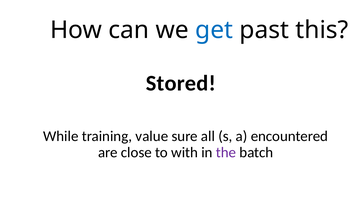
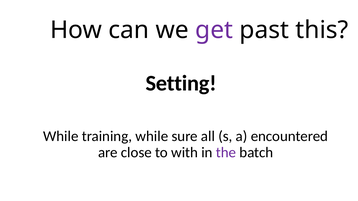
get colour: blue -> purple
Stored: Stored -> Setting
training value: value -> while
